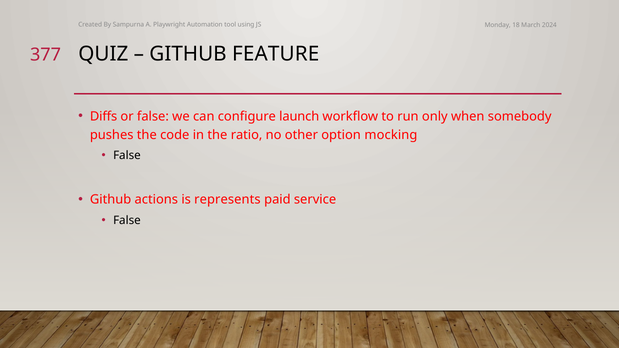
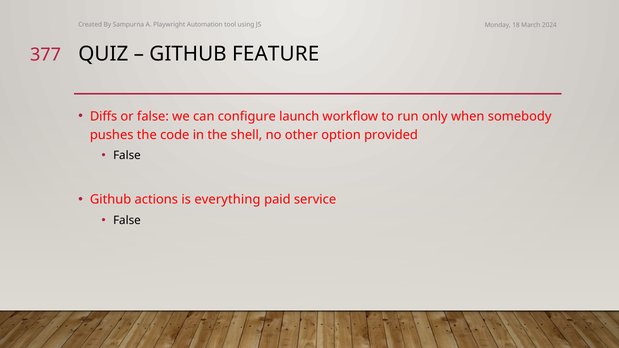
ratio: ratio -> shell
mocking: mocking -> provided
represents: represents -> everything
